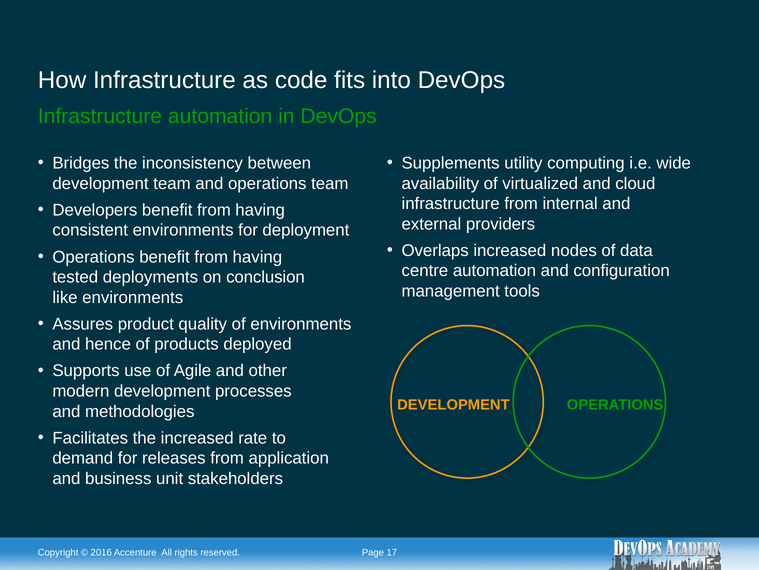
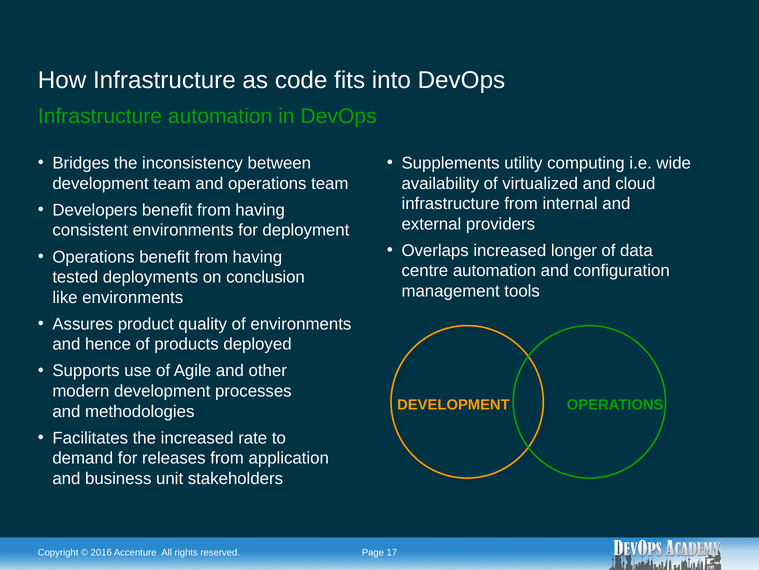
nodes: nodes -> longer
